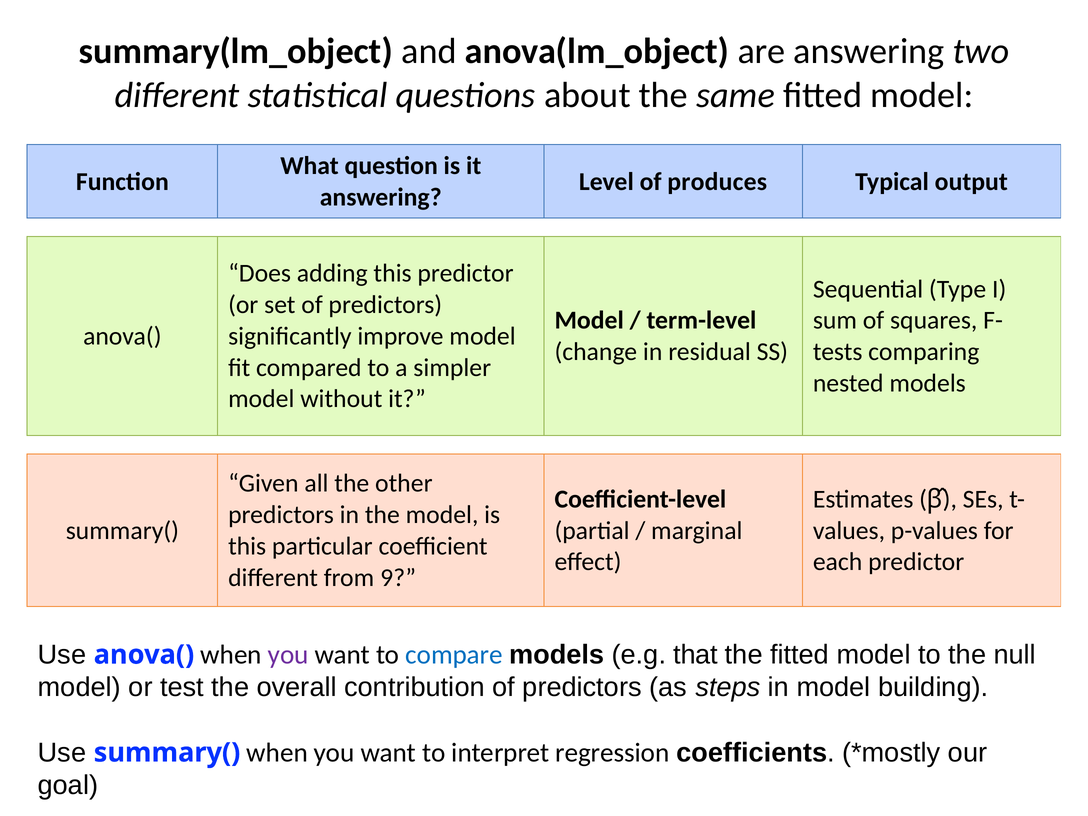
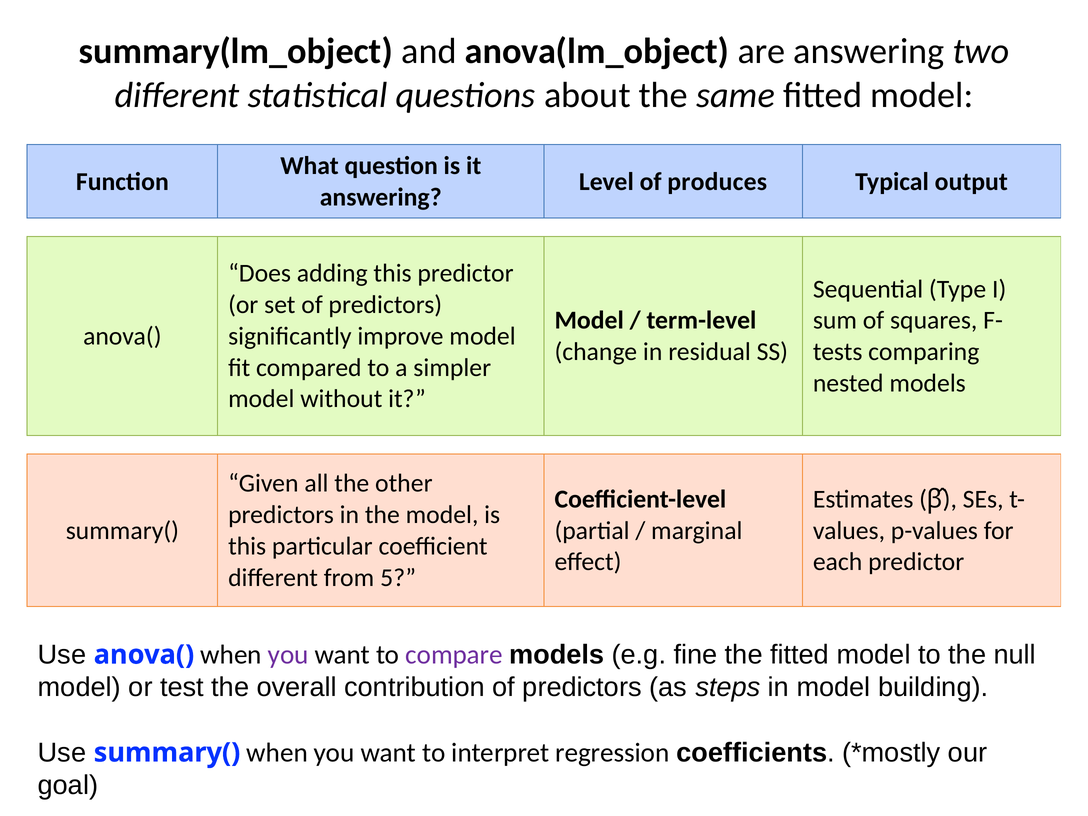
9: 9 -> 5
compare colour: blue -> purple
that: that -> fine
